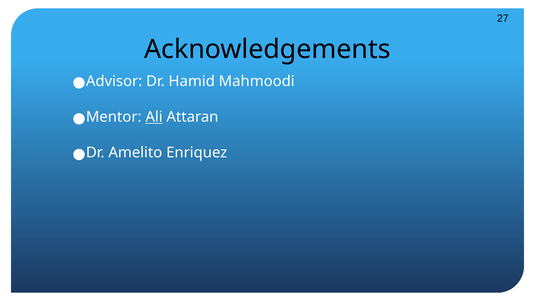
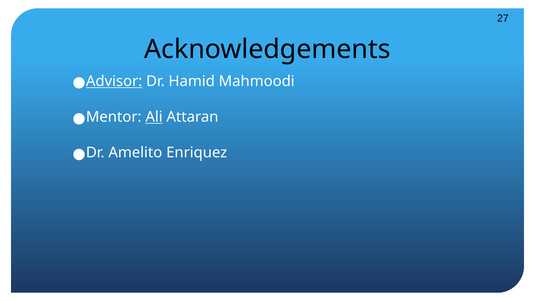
Advisor underline: none -> present
